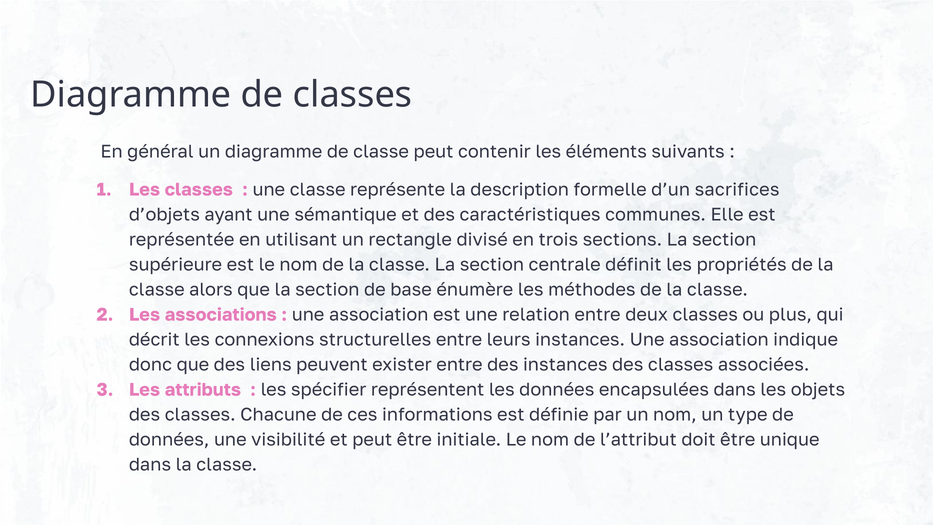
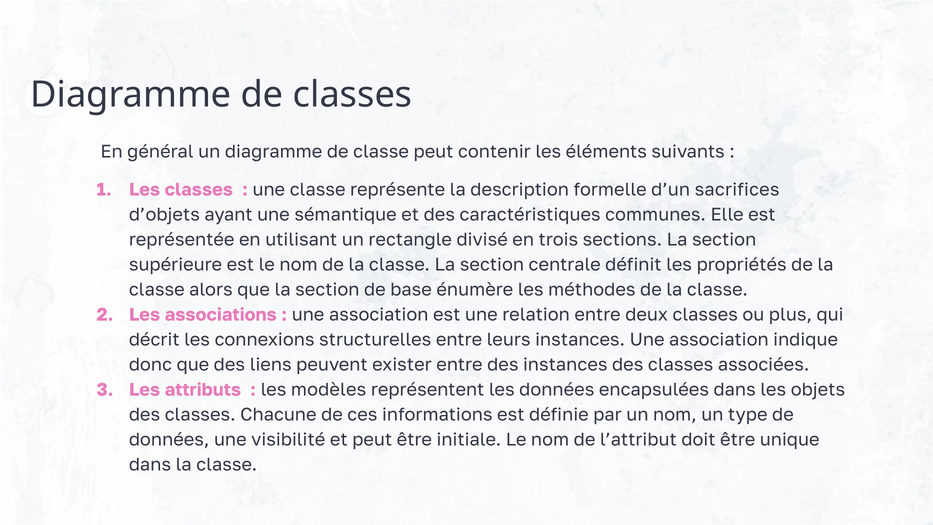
spécifier: spécifier -> modèles
